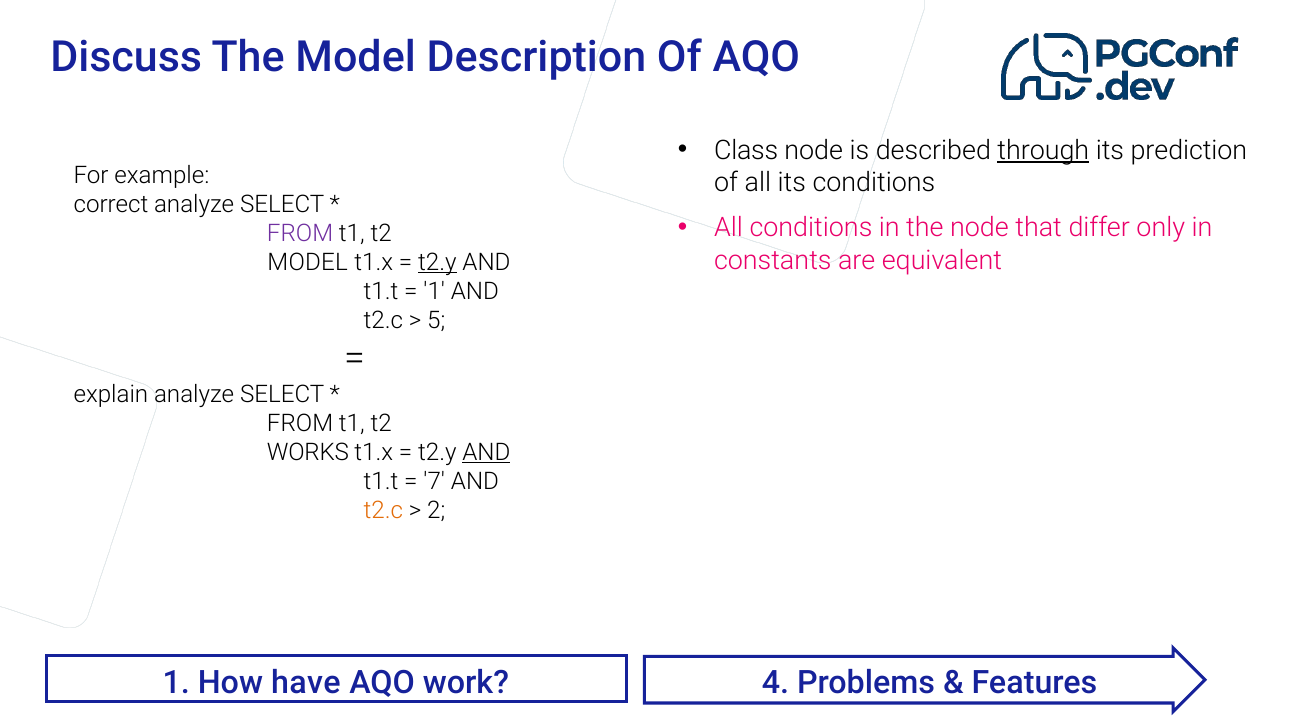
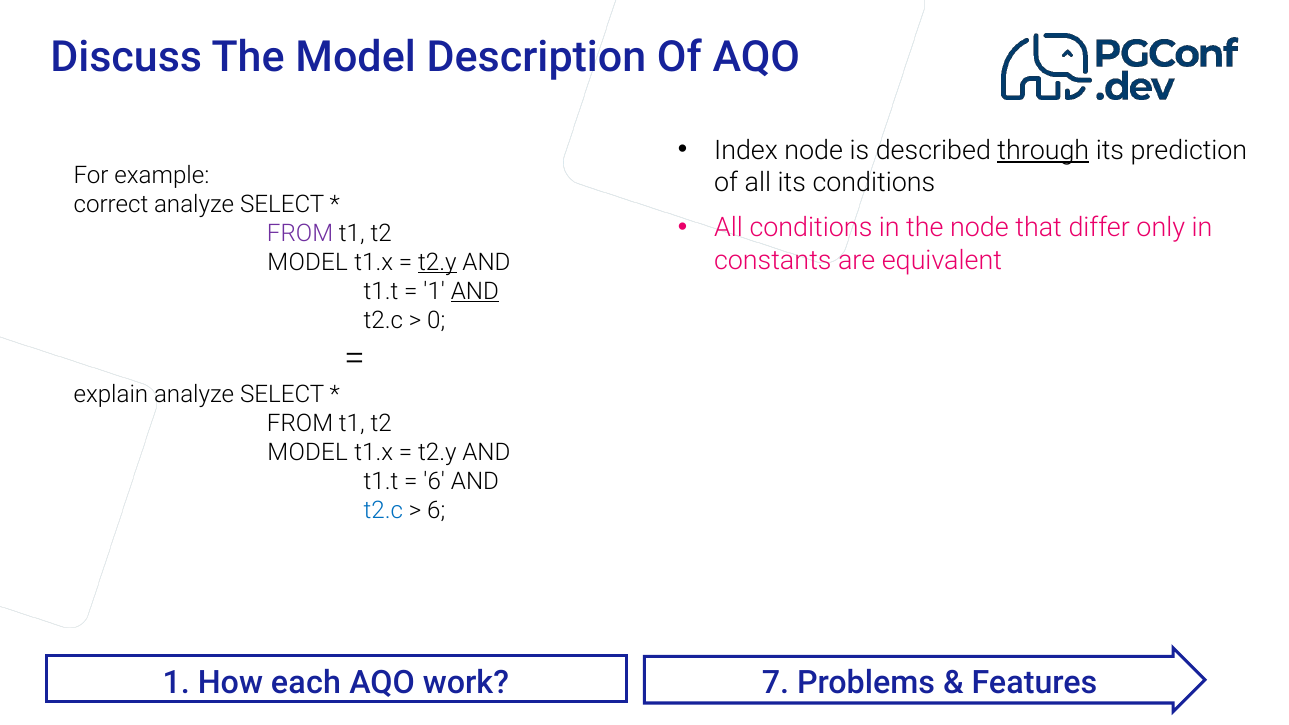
Class: Class -> Index
AND at (475, 291) underline: none -> present
5: 5 -> 0
WORKS at (308, 452): WORKS -> MODEL
AND at (486, 452) underline: present -> none
7 at (434, 481): 7 -> 6
t2.c at (383, 510) colour: orange -> blue
2 at (436, 510): 2 -> 6
have: have -> each
4: 4 -> 7
